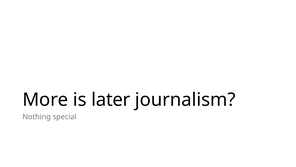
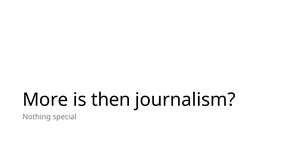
later: later -> then
